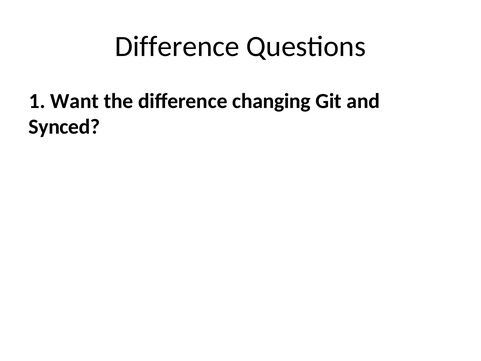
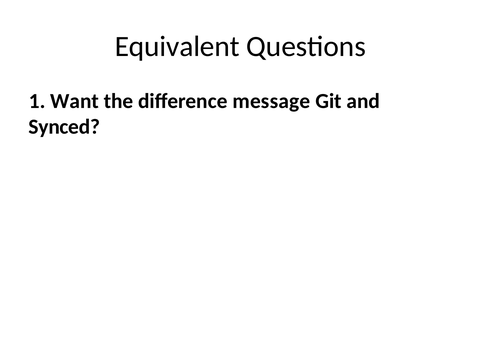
Difference at (177, 47): Difference -> Equivalent
changing: changing -> message
